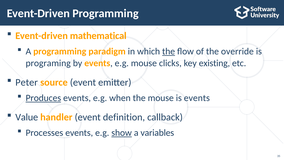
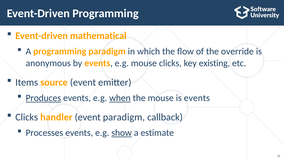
the at (169, 51) underline: present -> none
programing: programing -> anonymous
Peter: Peter -> Items
when underline: none -> present
Value at (27, 117): Value -> Clicks
event definition: definition -> paradigm
variables: variables -> estimate
